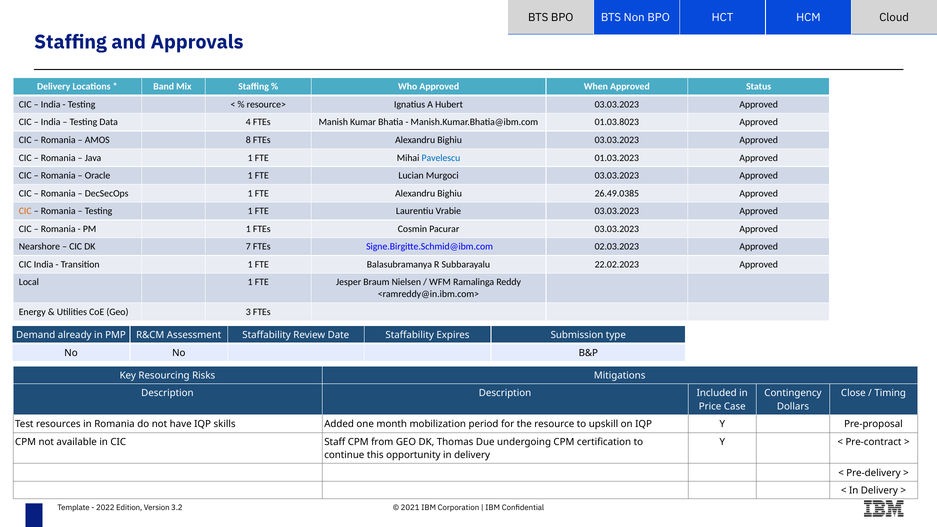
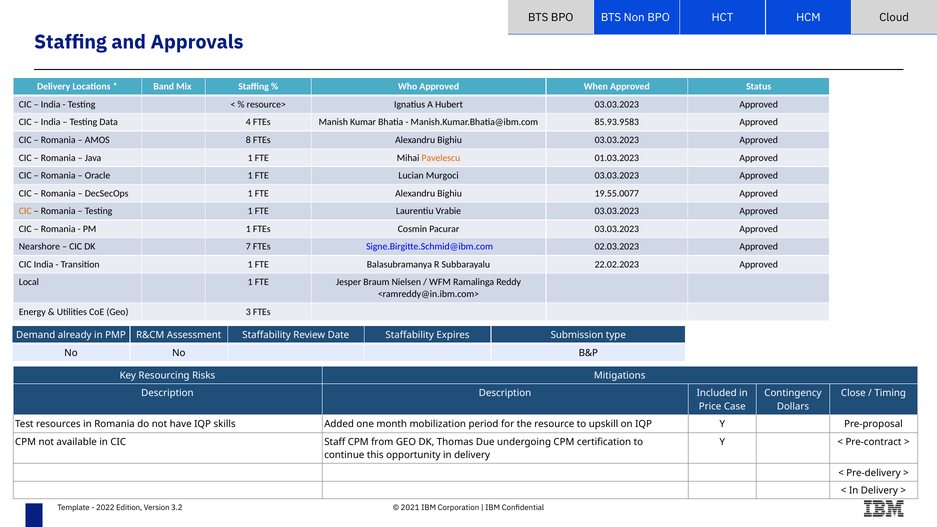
01.03.8023: 01.03.8023 -> 85.93.9583
Pavelescu colour: blue -> orange
26.49.0385: 26.49.0385 -> 19.55.0077
